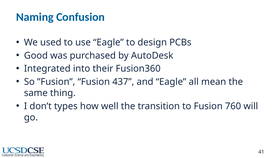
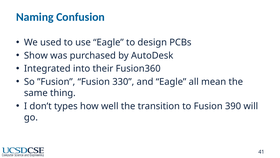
Good: Good -> Show
437: 437 -> 330
760: 760 -> 390
